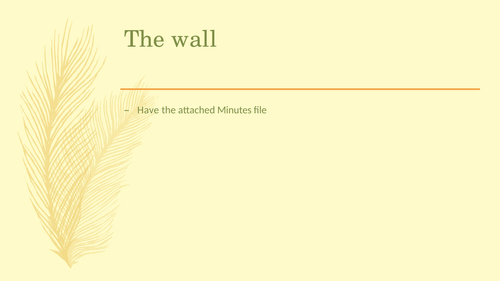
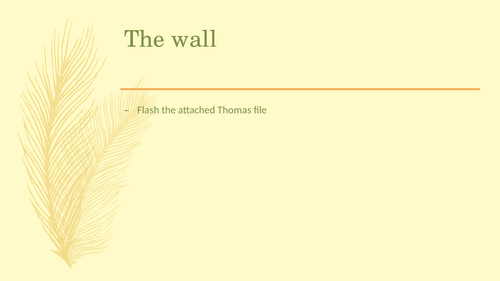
Have: Have -> Flash
Minutes: Minutes -> Thomas
